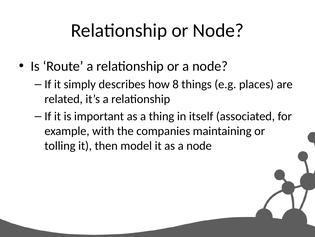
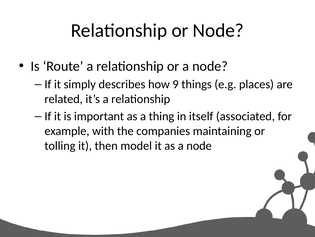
8: 8 -> 9
